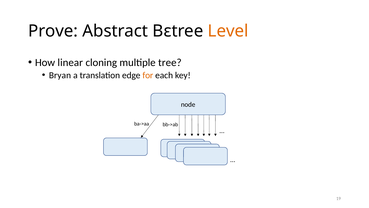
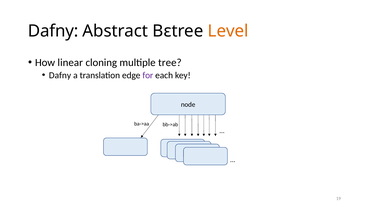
Prove at (53, 31): Prove -> Dafny
Bryan at (60, 75): Bryan -> Dafny
for colour: orange -> purple
